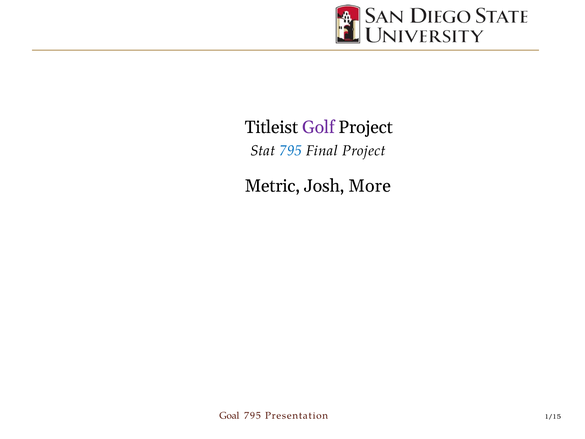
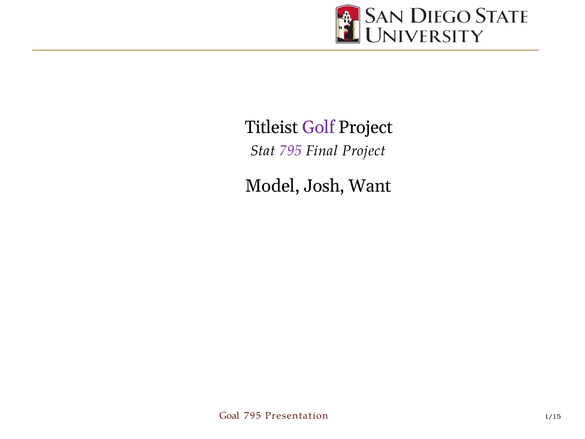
795 at (291, 151) colour: blue -> purple
Metric: Metric -> Model
More: More -> Want
